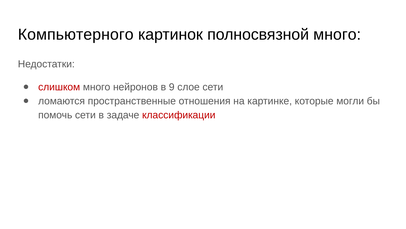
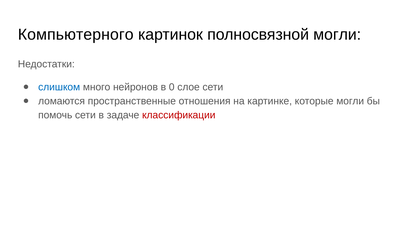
полносвязной много: много -> могли
слишком colour: red -> blue
9: 9 -> 0
